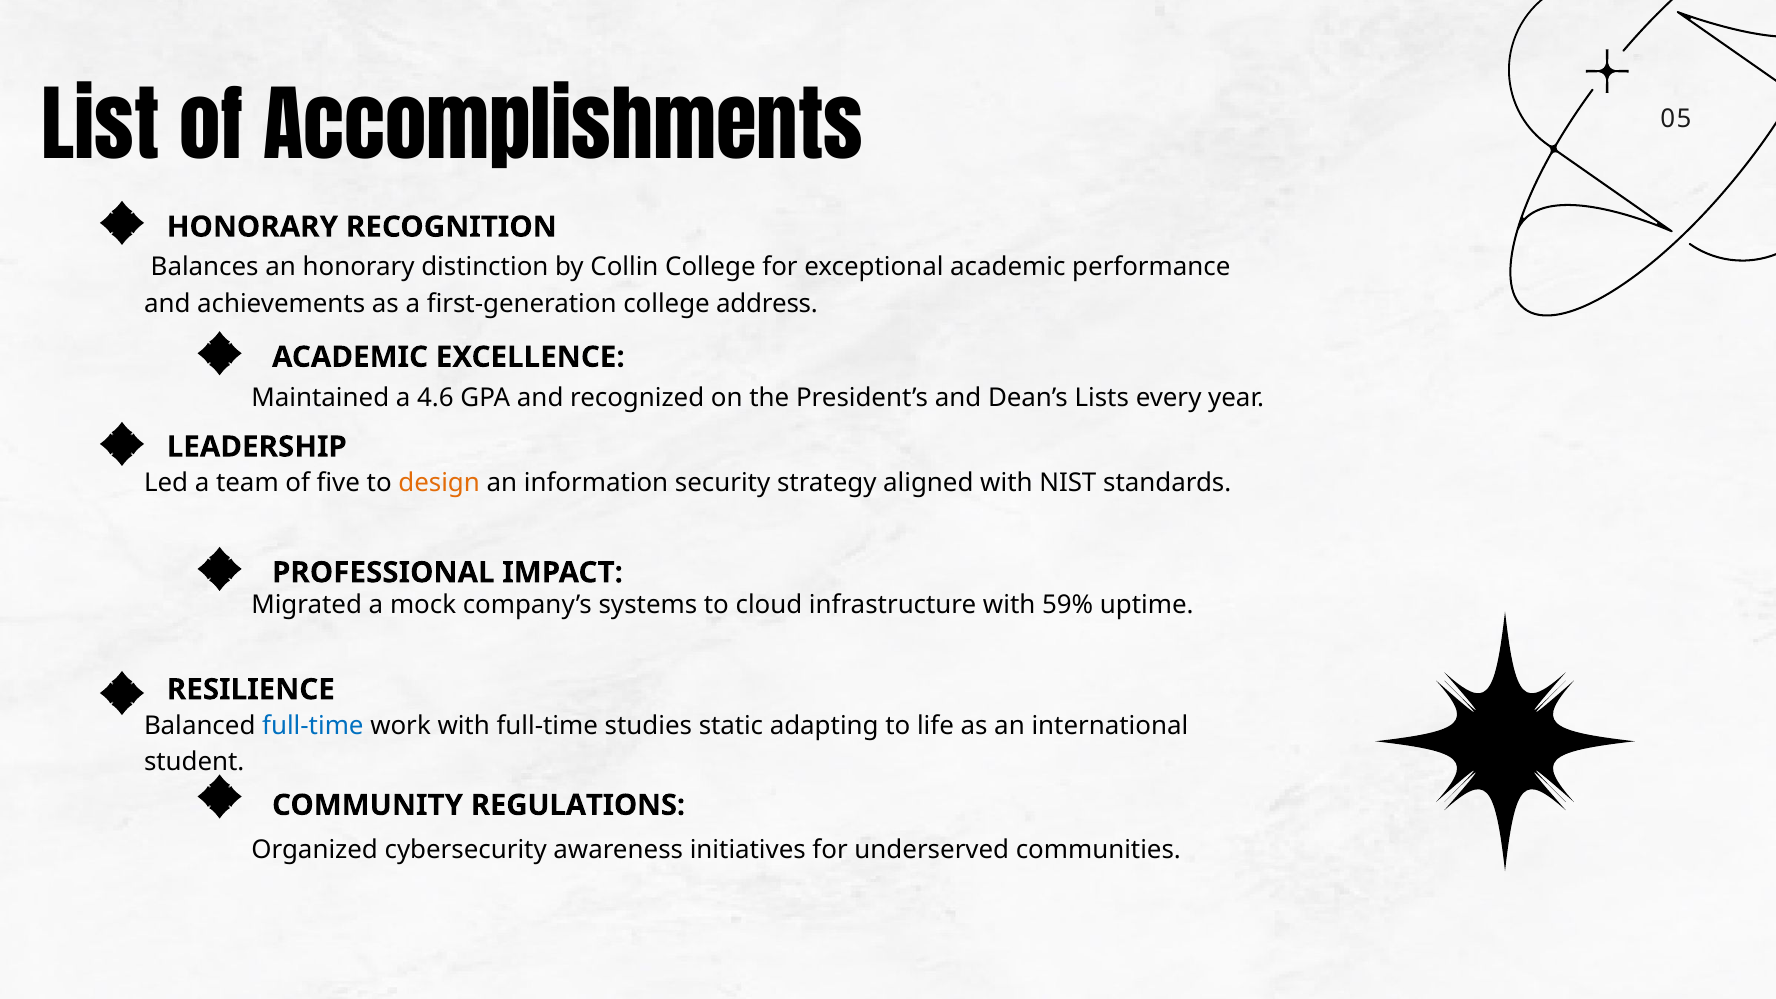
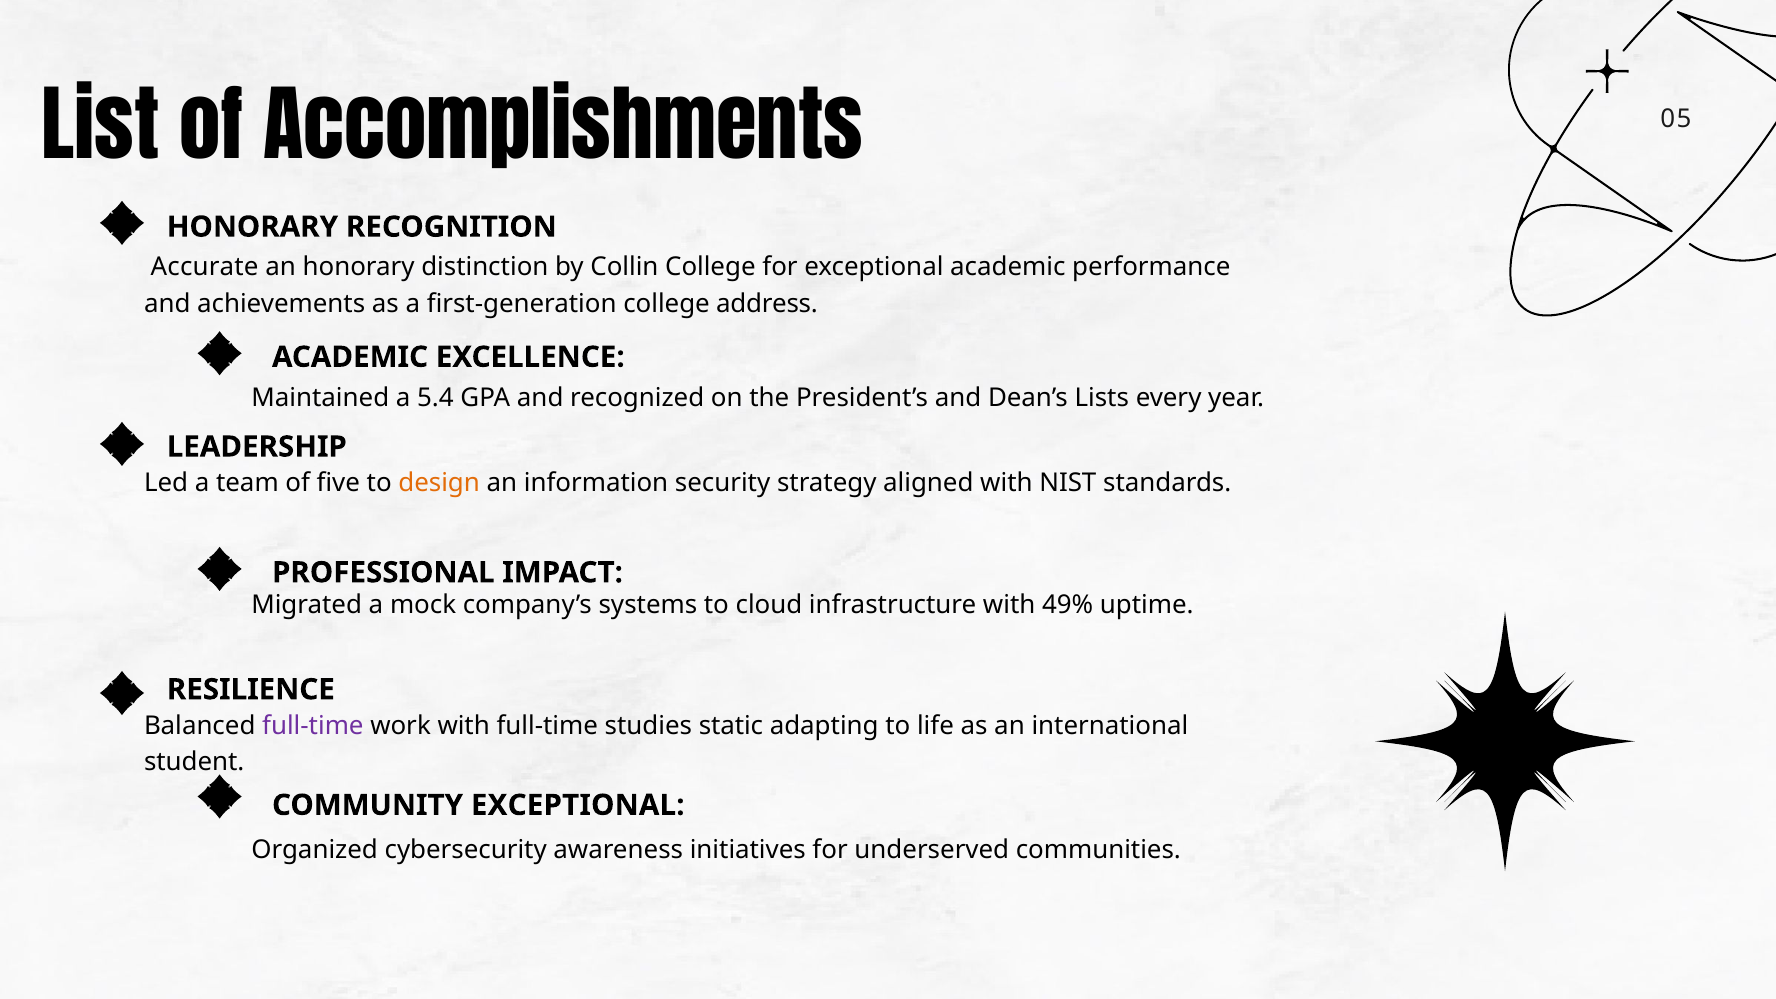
Balances: Balances -> Accurate
4.6: 4.6 -> 5.4
59%: 59% -> 49%
full-time at (313, 726) colour: blue -> purple
COMMUNITY REGULATIONS: REGULATIONS -> EXCEPTIONAL
